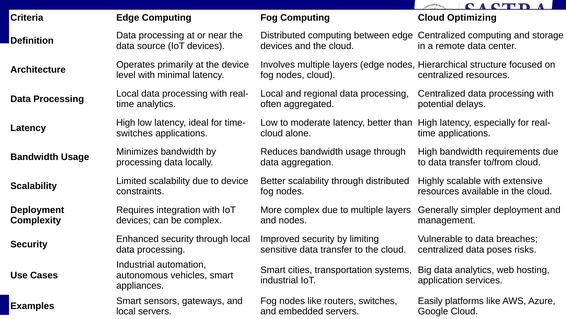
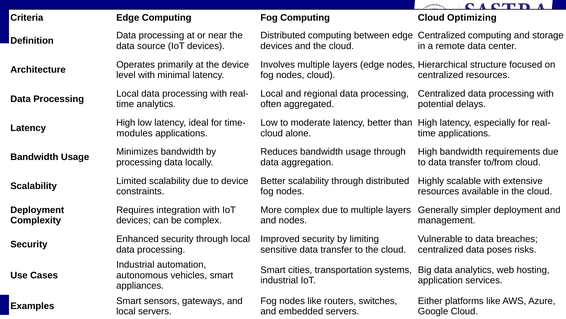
switches at (135, 133): switches -> modules
Easily: Easily -> Either
